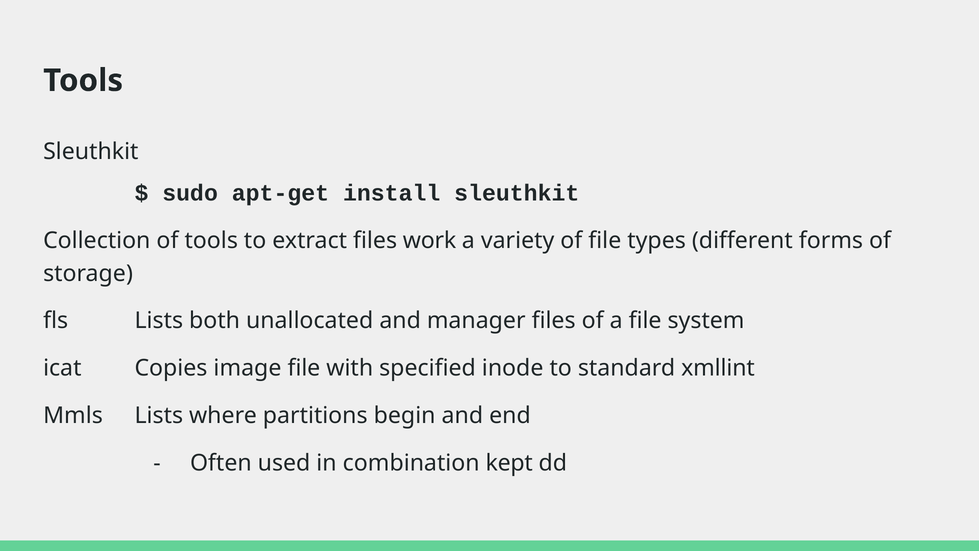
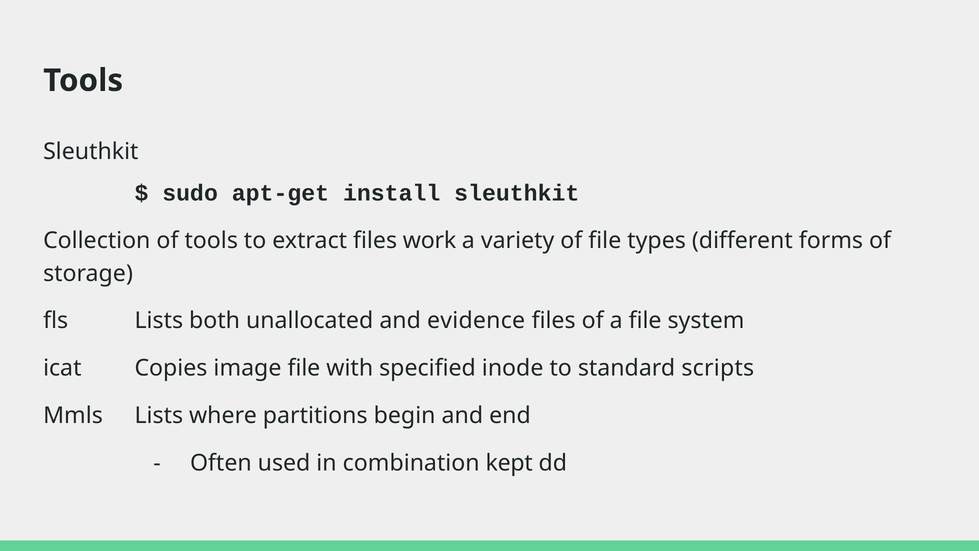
manager: manager -> evidence
xmllint: xmllint -> scripts
